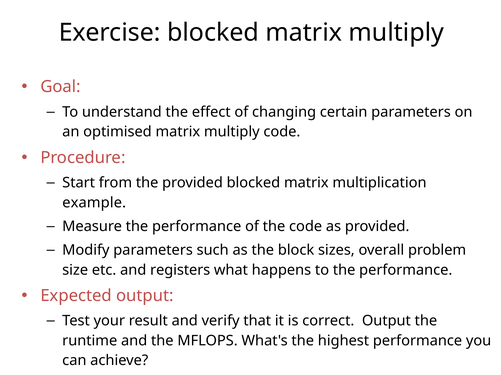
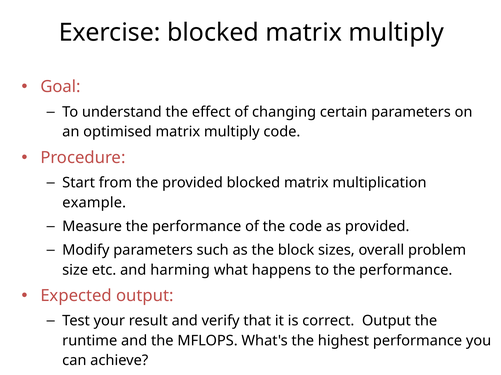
registers: registers -> harming
